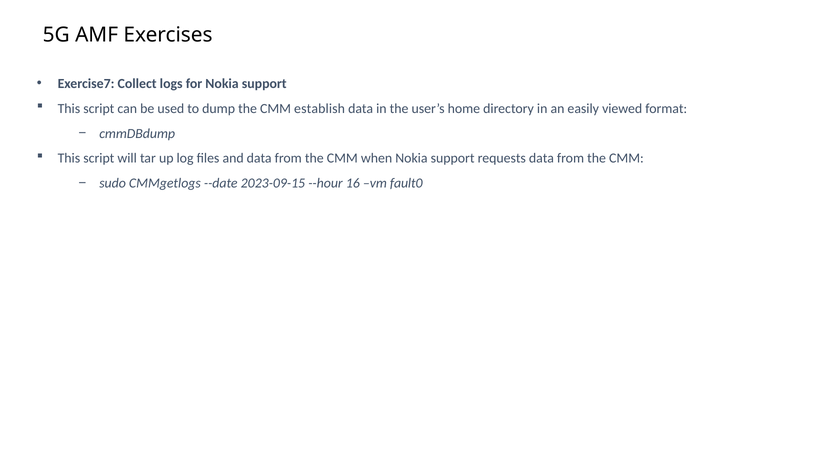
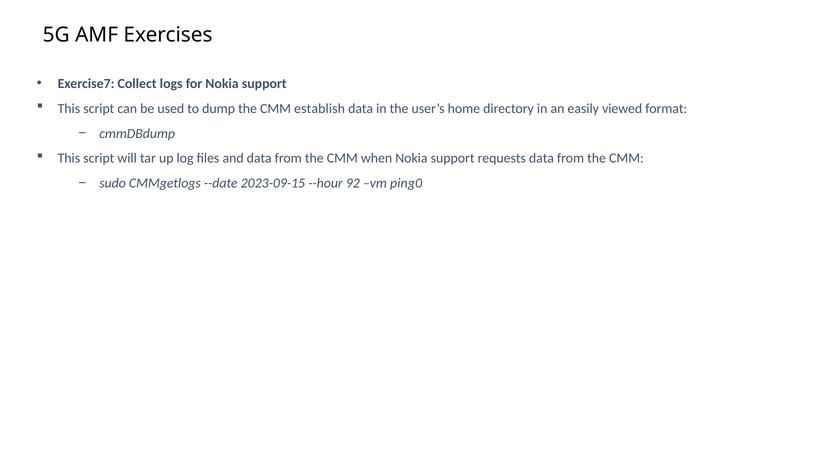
16: 16 -> 92
fault0: fault0 -> ping0
